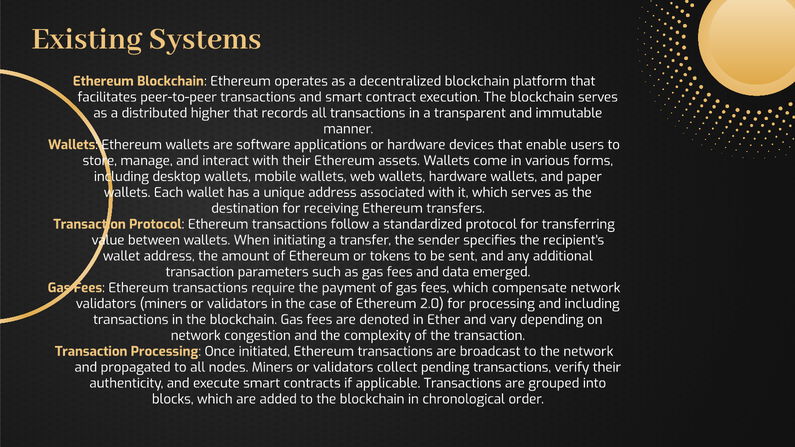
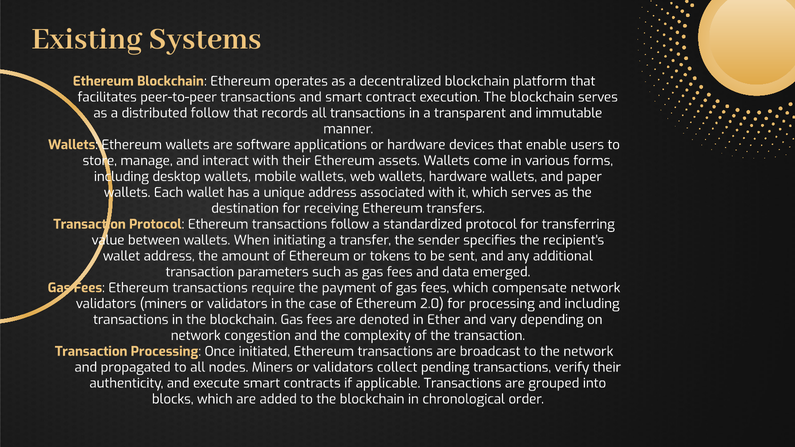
distributed higher: higher -> follow
